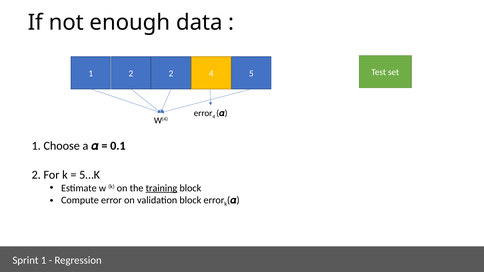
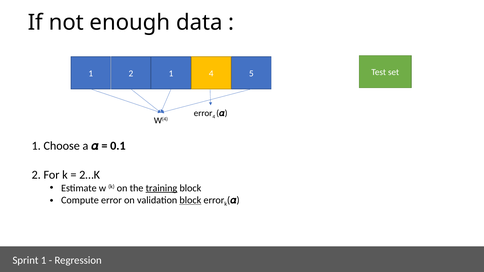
2 2: 2 -> 1
5…K: 5…K -> 2…K
block at (190, 200) underline: none -> present
